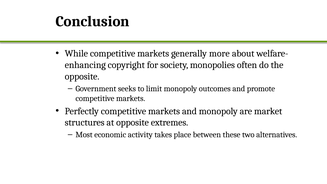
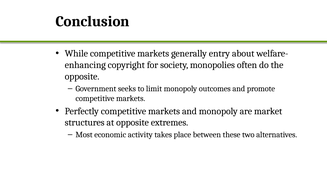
more: more -> entry
